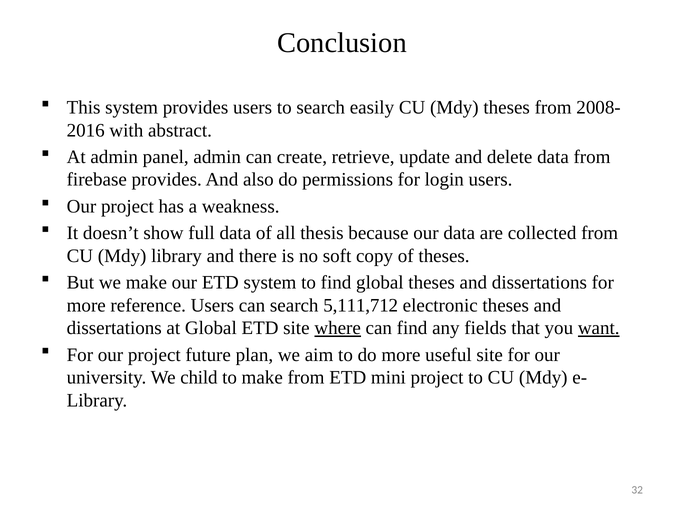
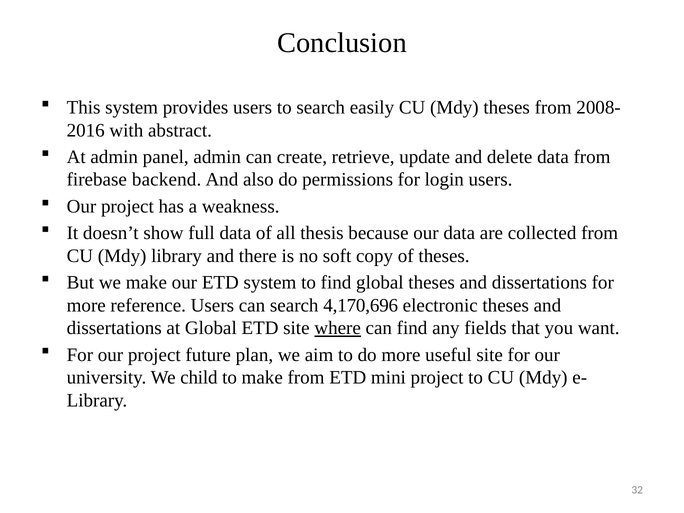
firebase provides: provides -> backend
5,111,712: 5,111,712 -> 4,170,696
want underline: present -> none
